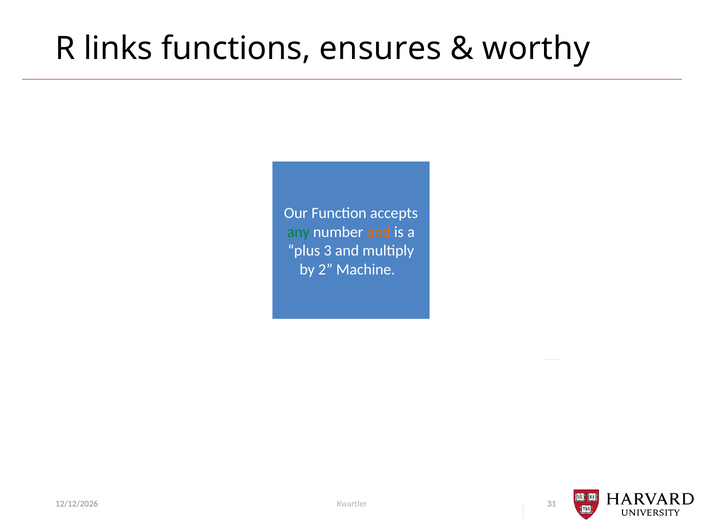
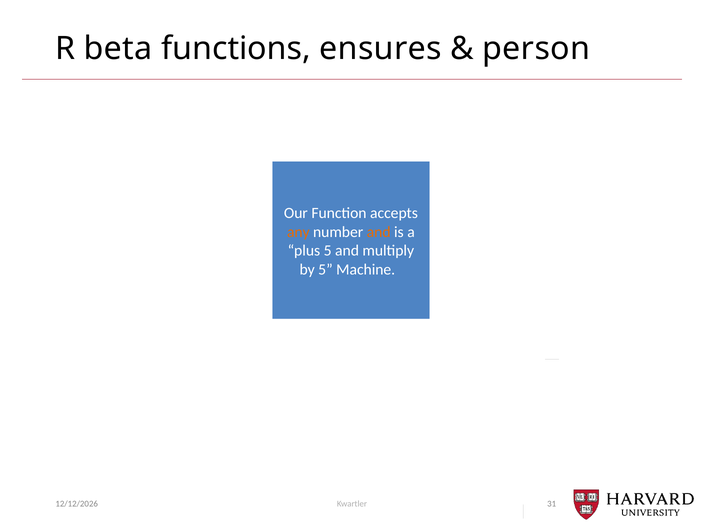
links: links -> beta
worthy: worthy -> person
any colour: green -> orange
plus 3: 3 -> 5
by 2: 2 -> 5
